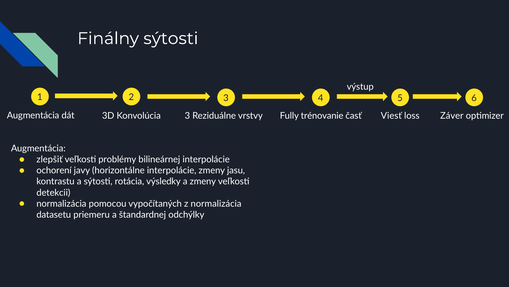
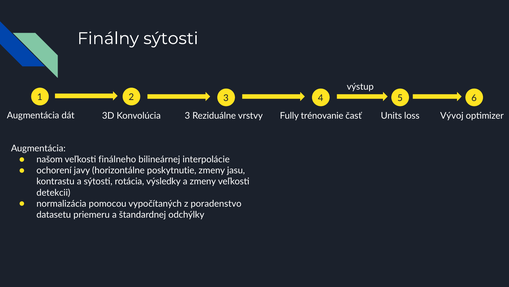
Viesť: Viesť -> Units
Záver: Záver -> Vývoj
zlepšiť: zlepšiť -> našom
problémy: problémy -> finálneho
horizontálne interpolácie: interpolácie -> poskytnutie
z normalizácia: normalizácia -> poradenstvo
